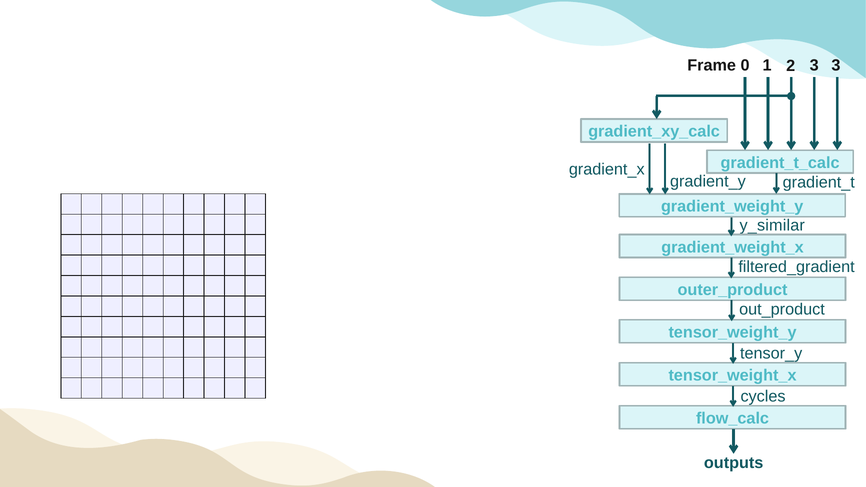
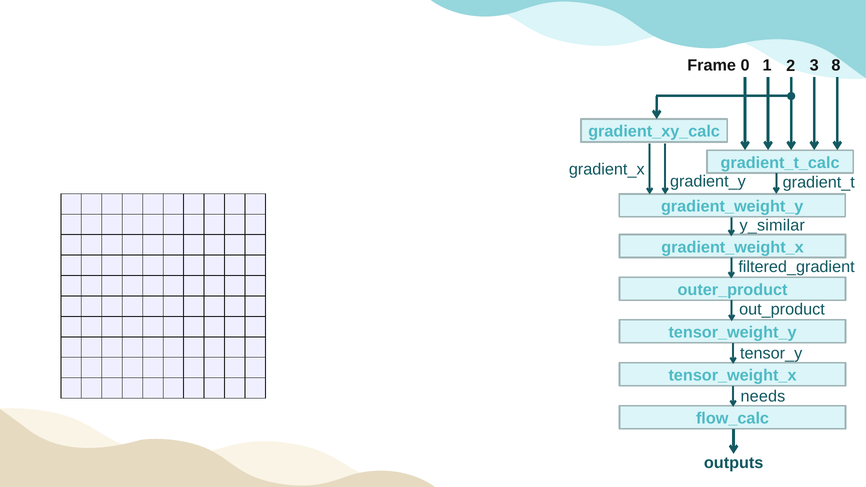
3 3: 3 -> 8
cycles: cycles -> needs
